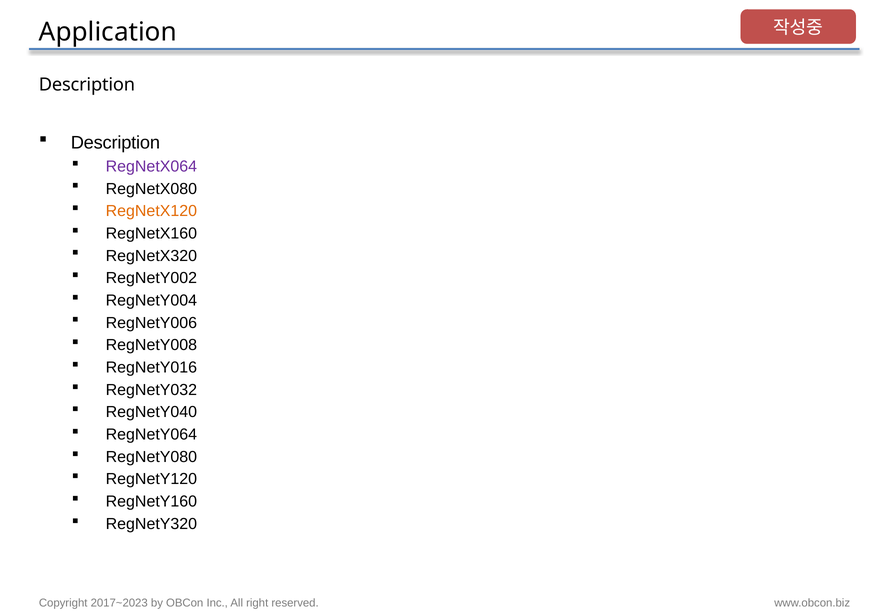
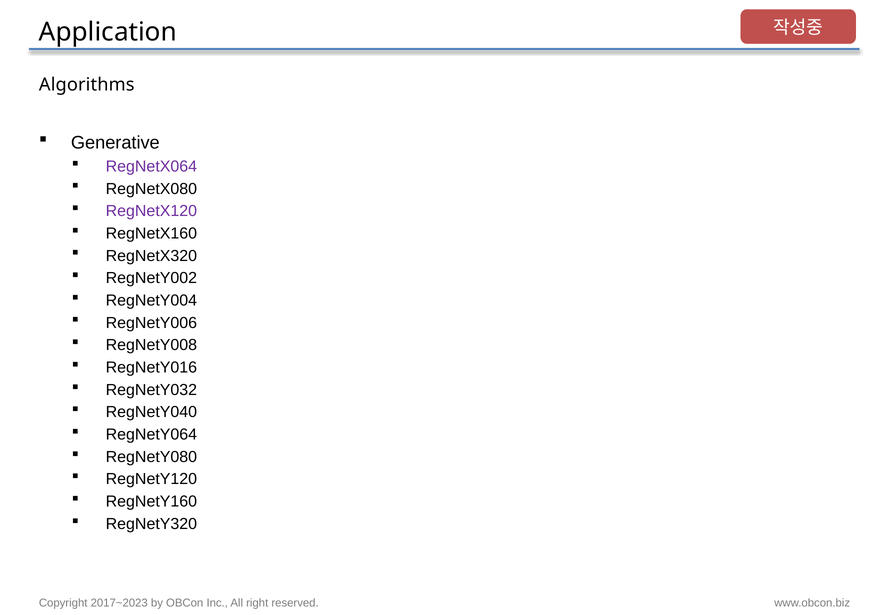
Description at (87, 85): Description -> Algorithms
Description at (115, 143): Description -> Generative
RegNetX120 colour: orange -> purple
